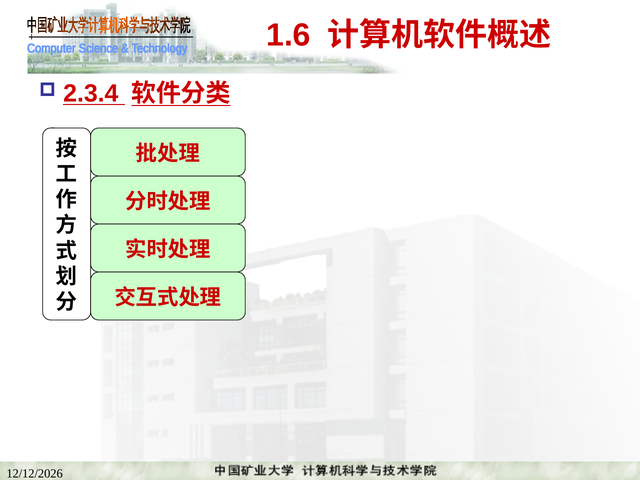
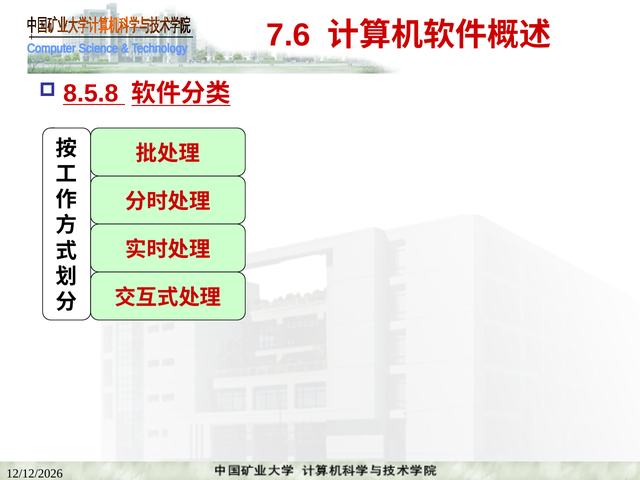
1.6: 1.6 -> 7.6
2.3.4: 2.3.4 -> 8.5.8
